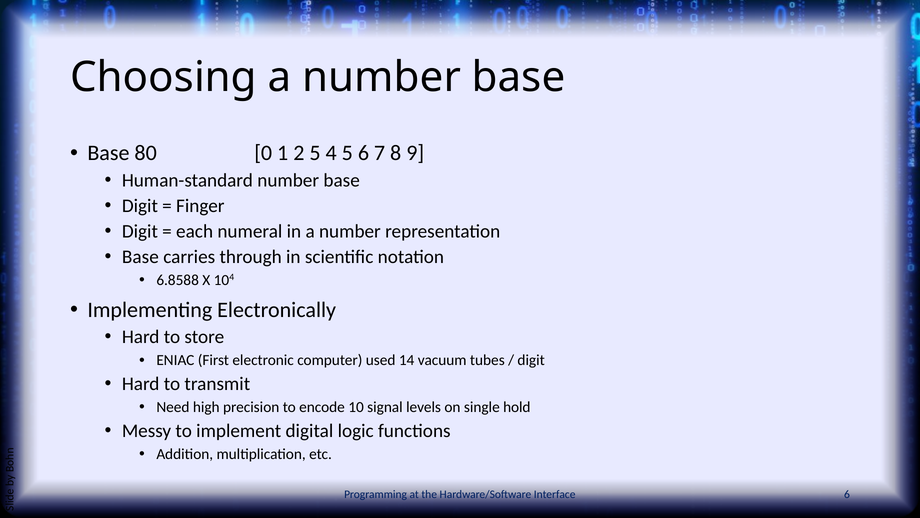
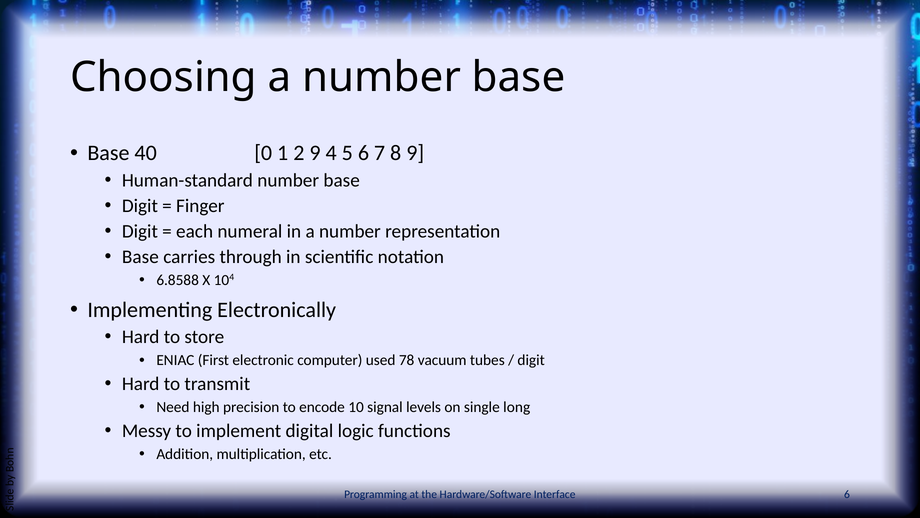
80: 80 -> 40
2 5: 5 -> 9
14: 14 -> 78
hold: hold -> long
